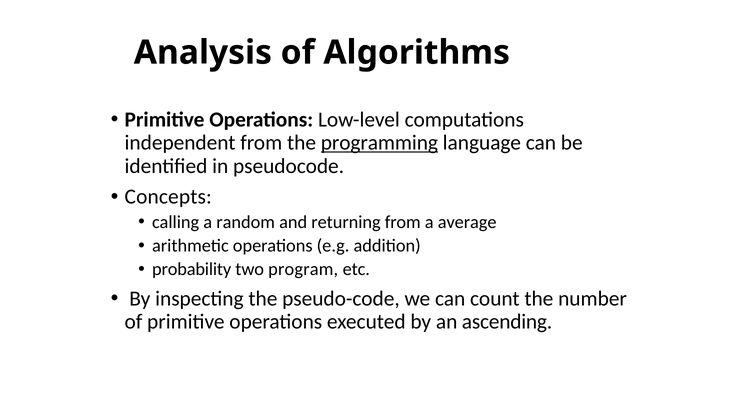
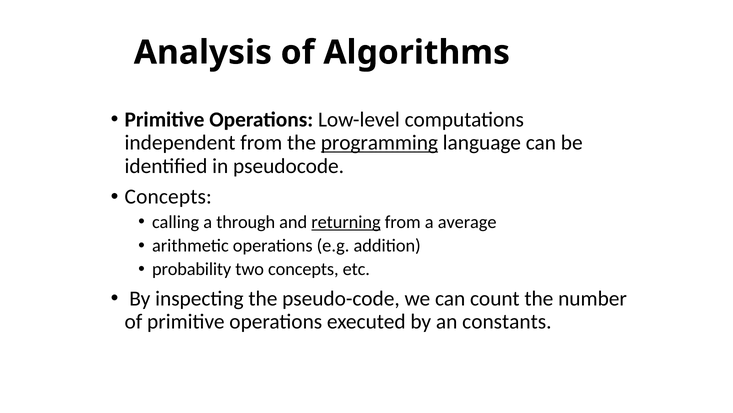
random: random -> through
returning underline: none -> present
two program: program -> concepts
ascending: ascending -> constants
